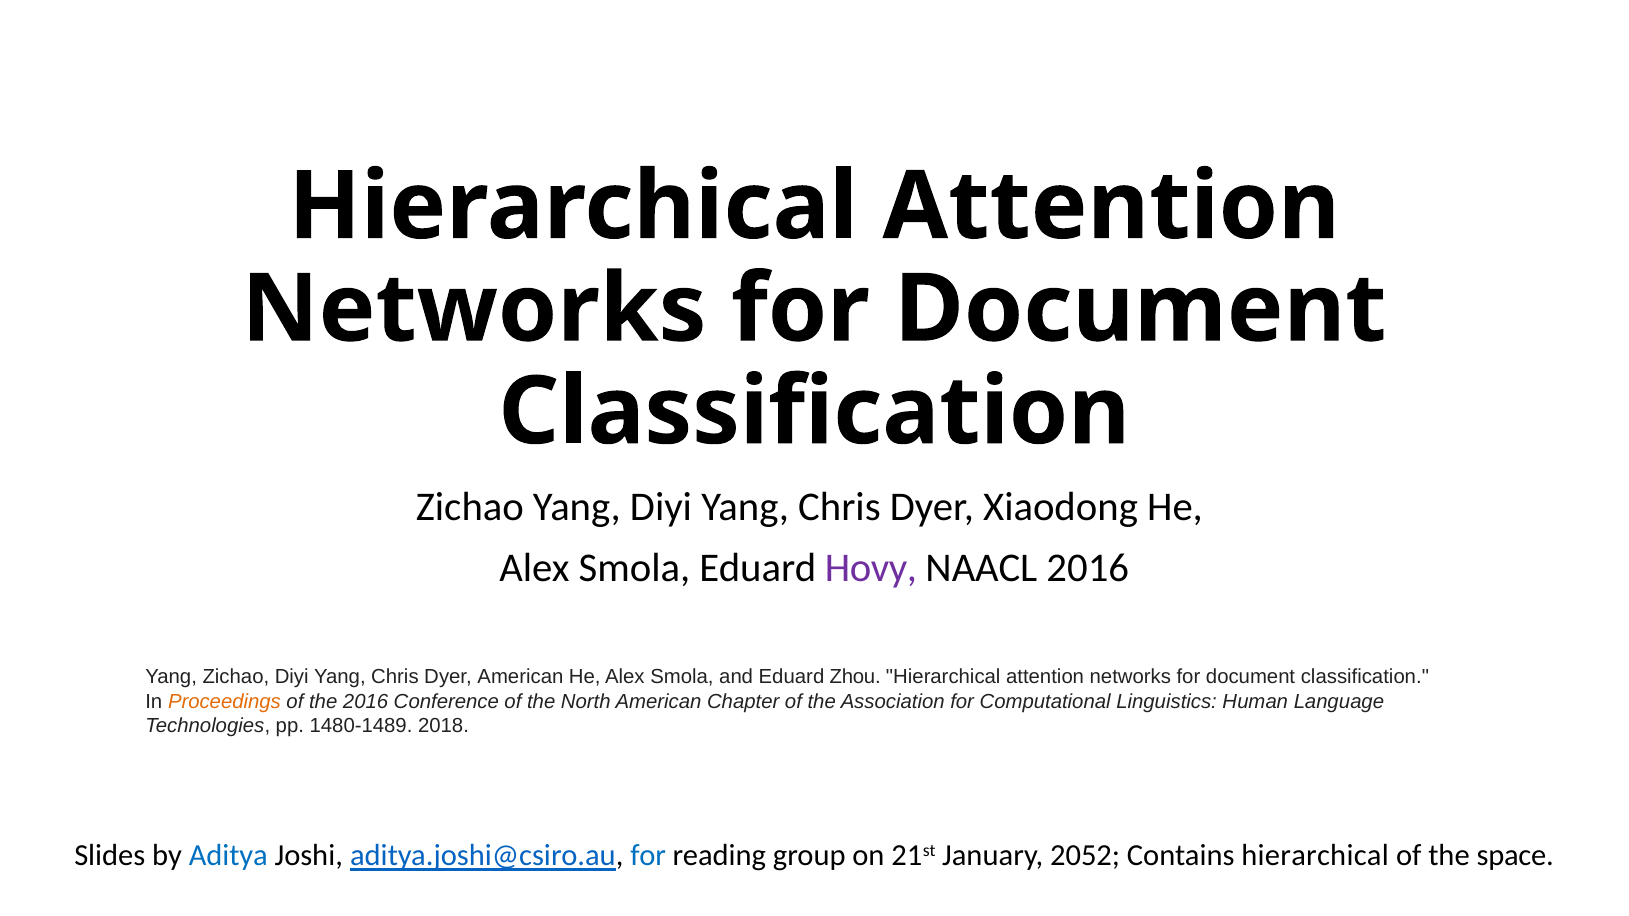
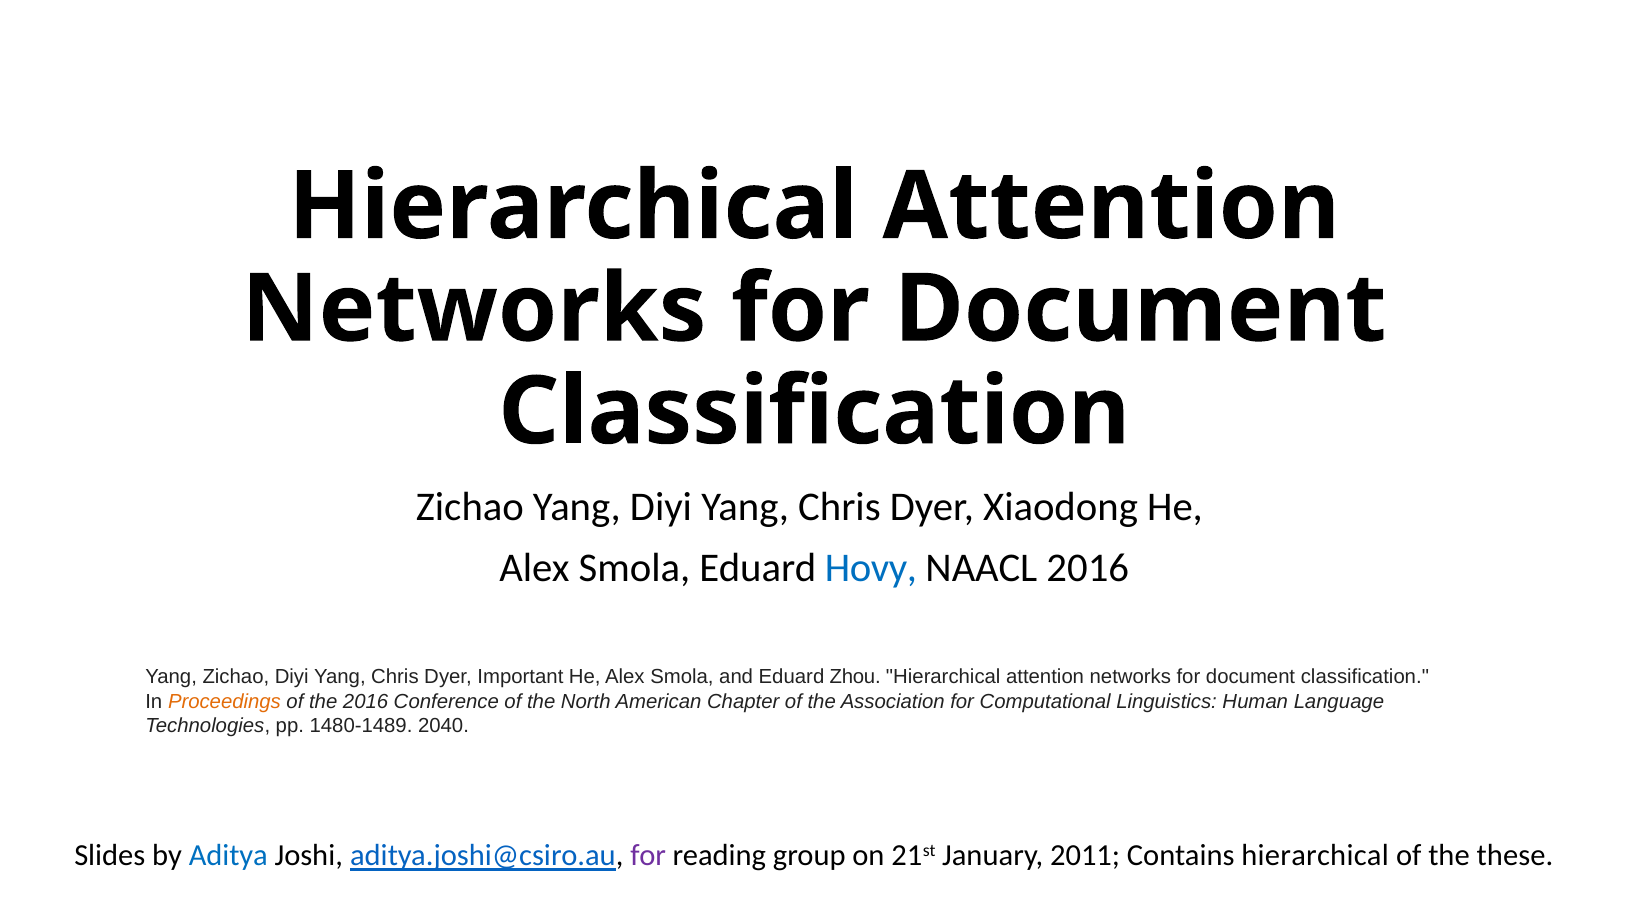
Hovy colour: purple -> blue
Dyer American: American -> Important
2018: 2018 -> 2040
for at (648, 856) colour: blue -> purple
2052: 2052 -> 2011
space: space -> these
